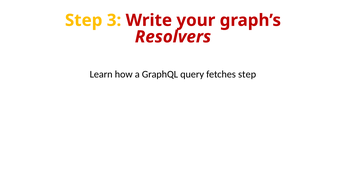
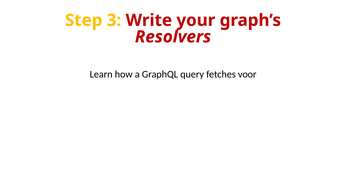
fetches step: step -> voor
